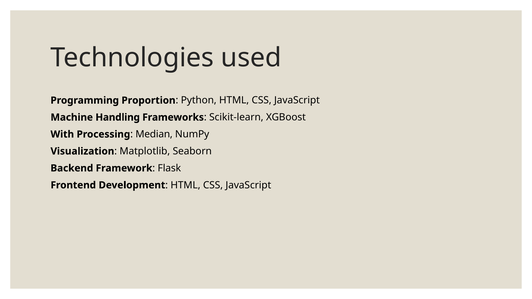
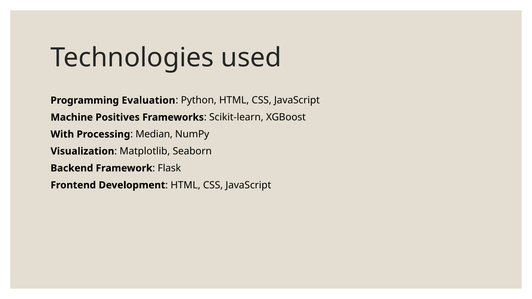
Proportion: Proportion -> Evaluation
Handling: Handling -> Positives
